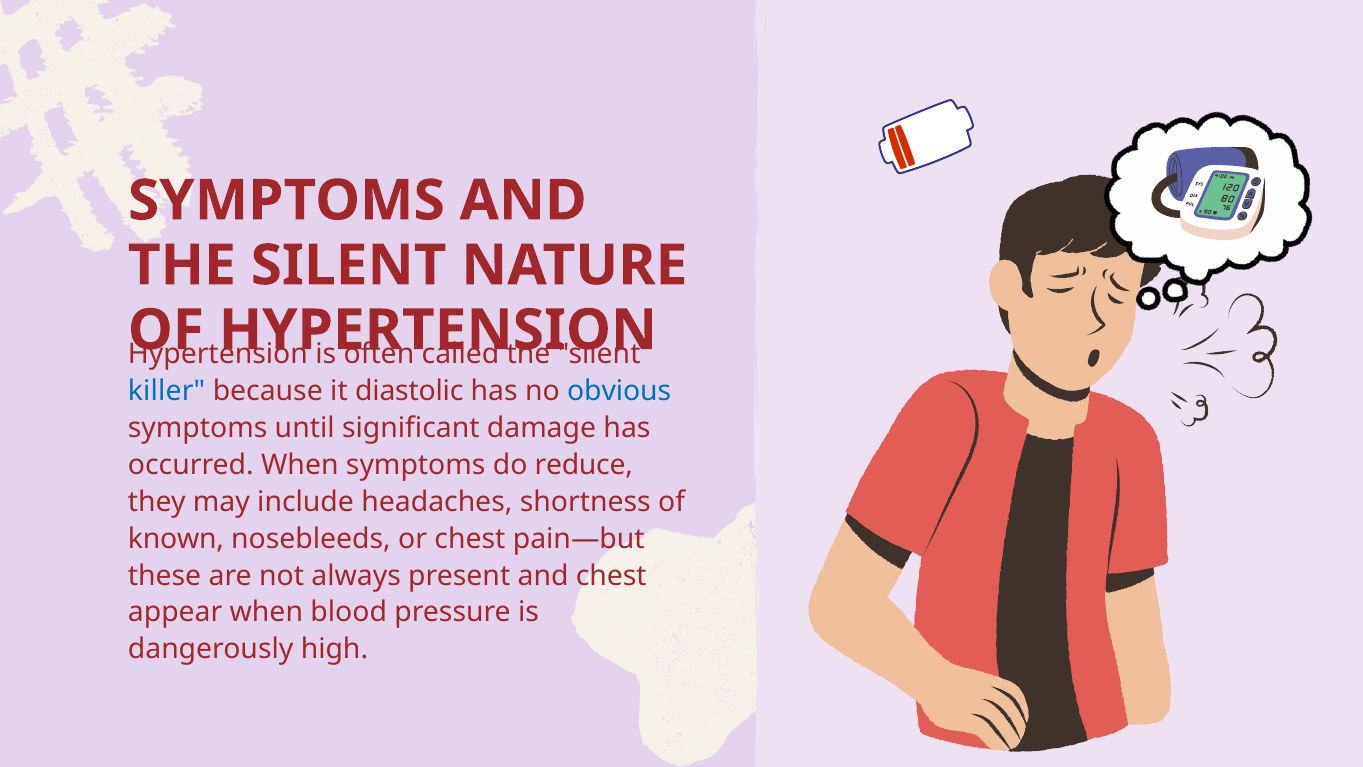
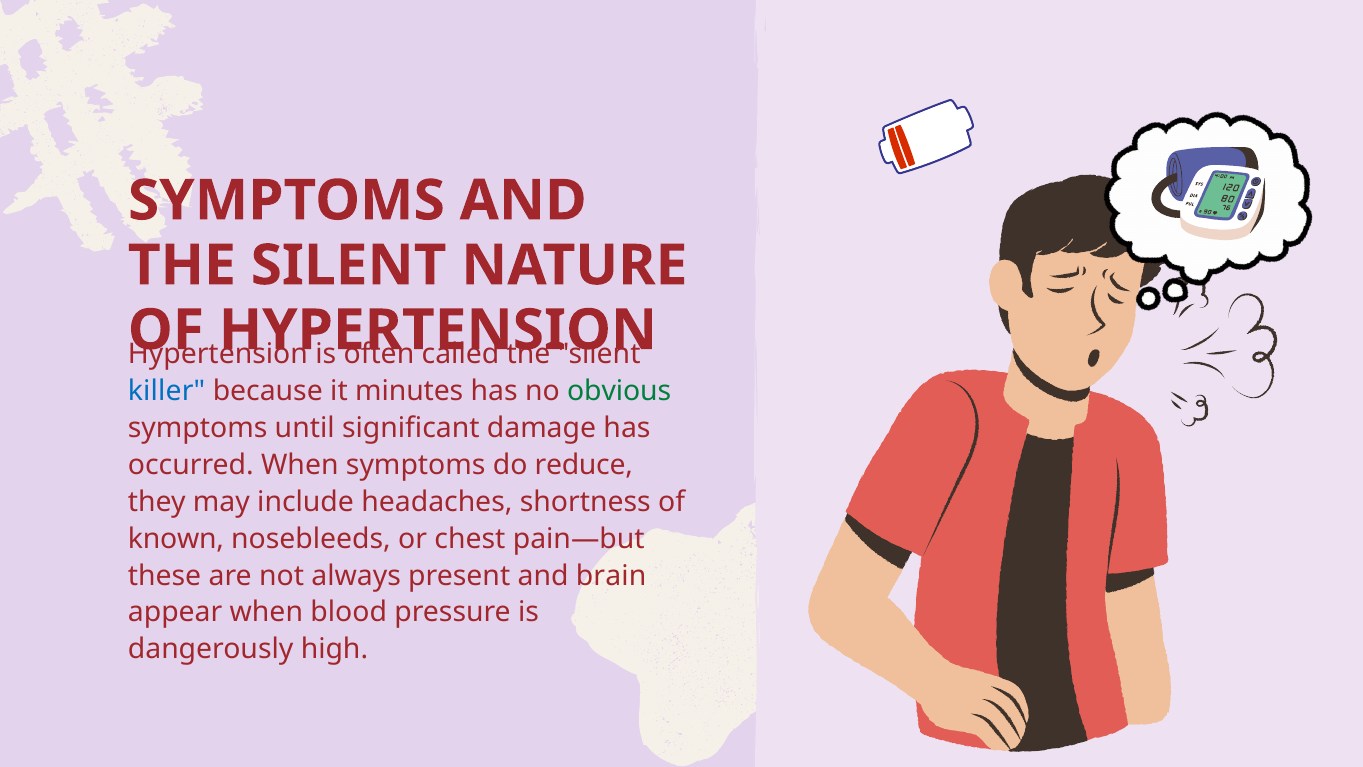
diastolic: diastolic -> minutes
obvious colour: blue -> green
and chest: chest -> brain
